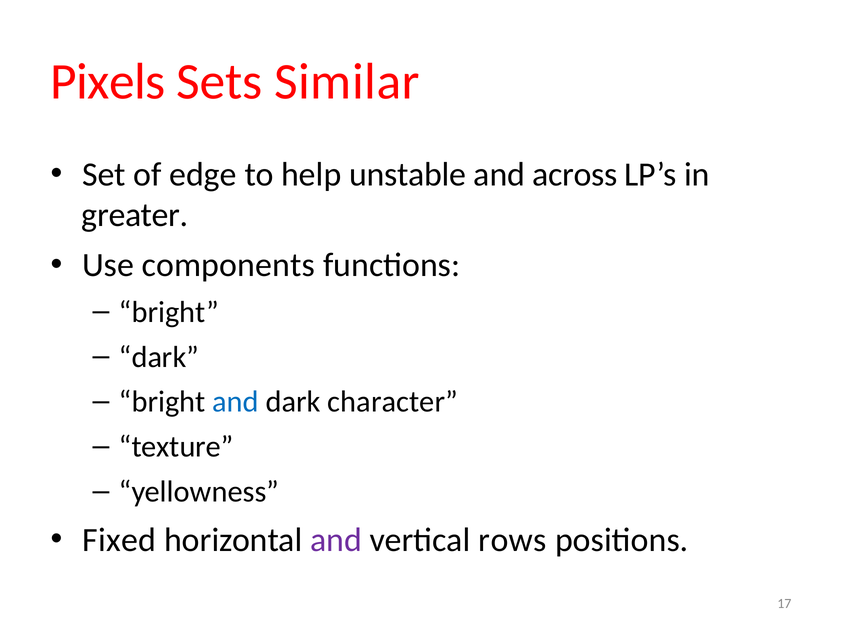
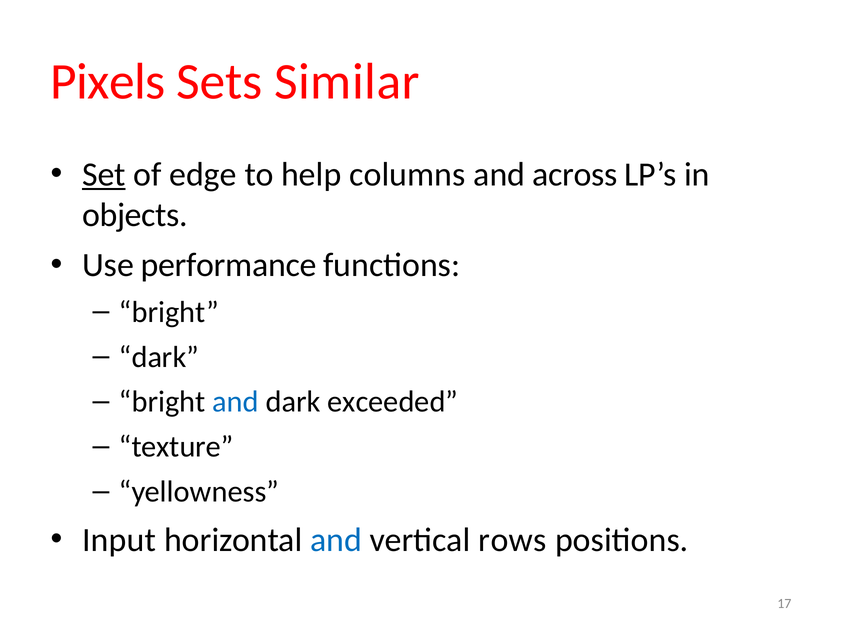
Set underline: none -> present
unstable: unstable -> columns
greater: greater -> objects
components: components -> performance
character: character -> exceeded
Fixed: Fixed -> Input
and at (336, 540) colour: purple -> blue
